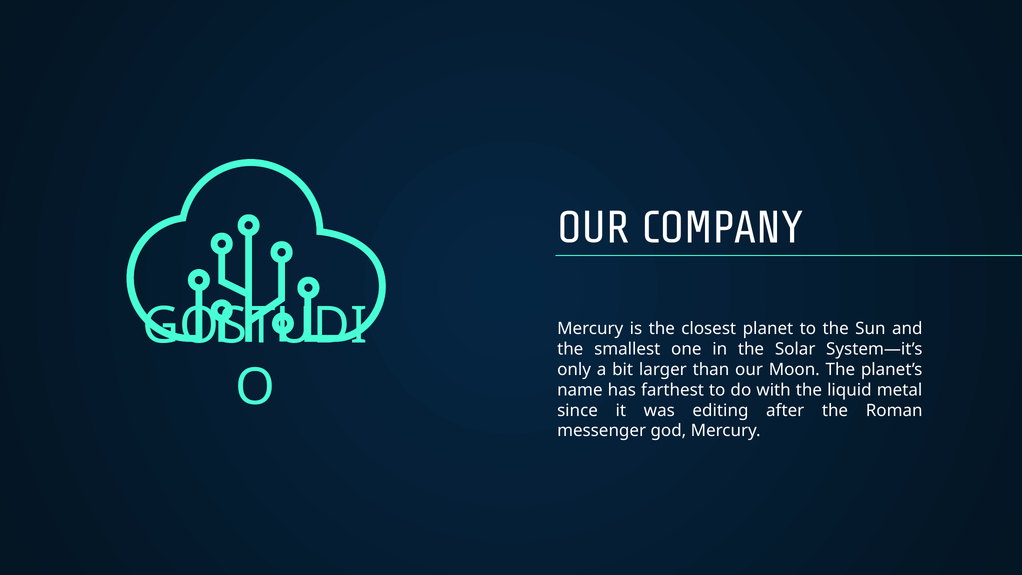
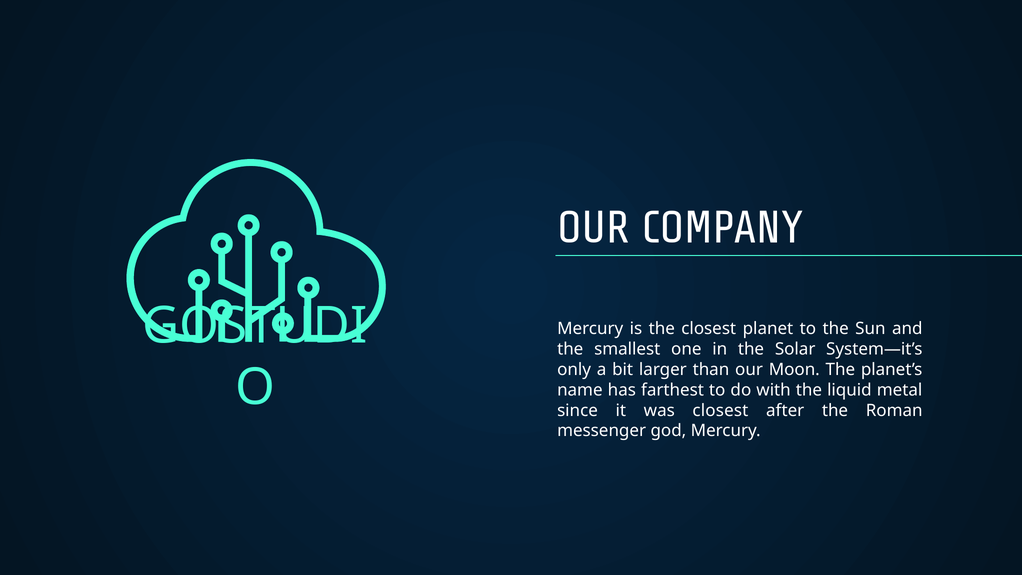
was editing: editing -> closest
